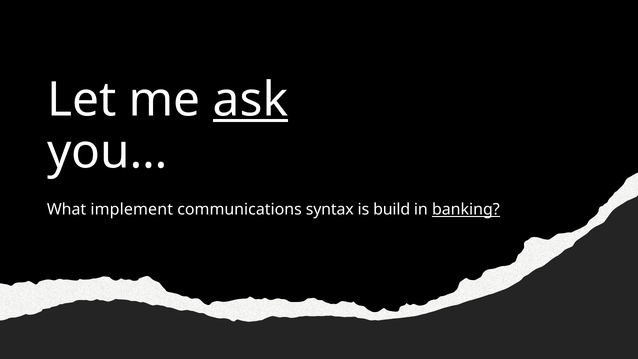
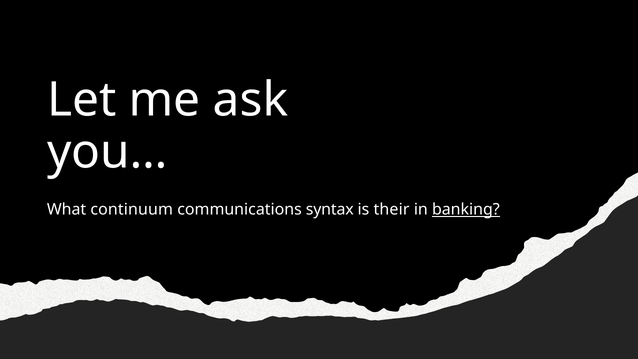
ask underline: present -> none
implement: implement -> continuum
build: build -> their
